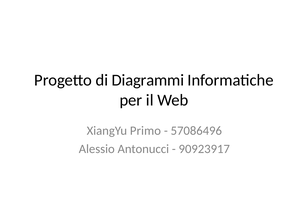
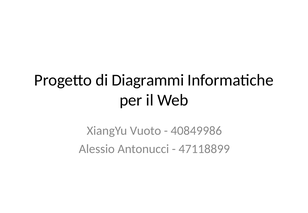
Primo: Primo -> Vuoto
57086496: 57086496 -> 40849986
90923917: 90923917 -> 47118899
